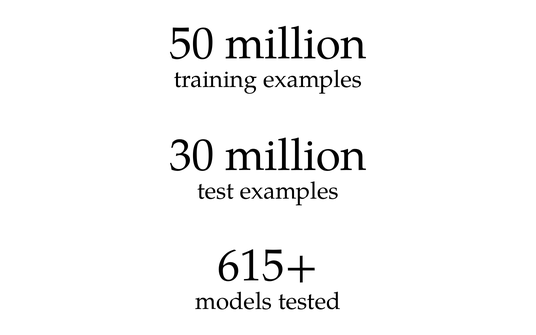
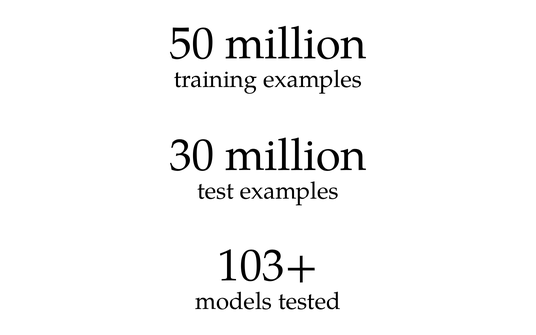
615+: 615+ -> 103+
